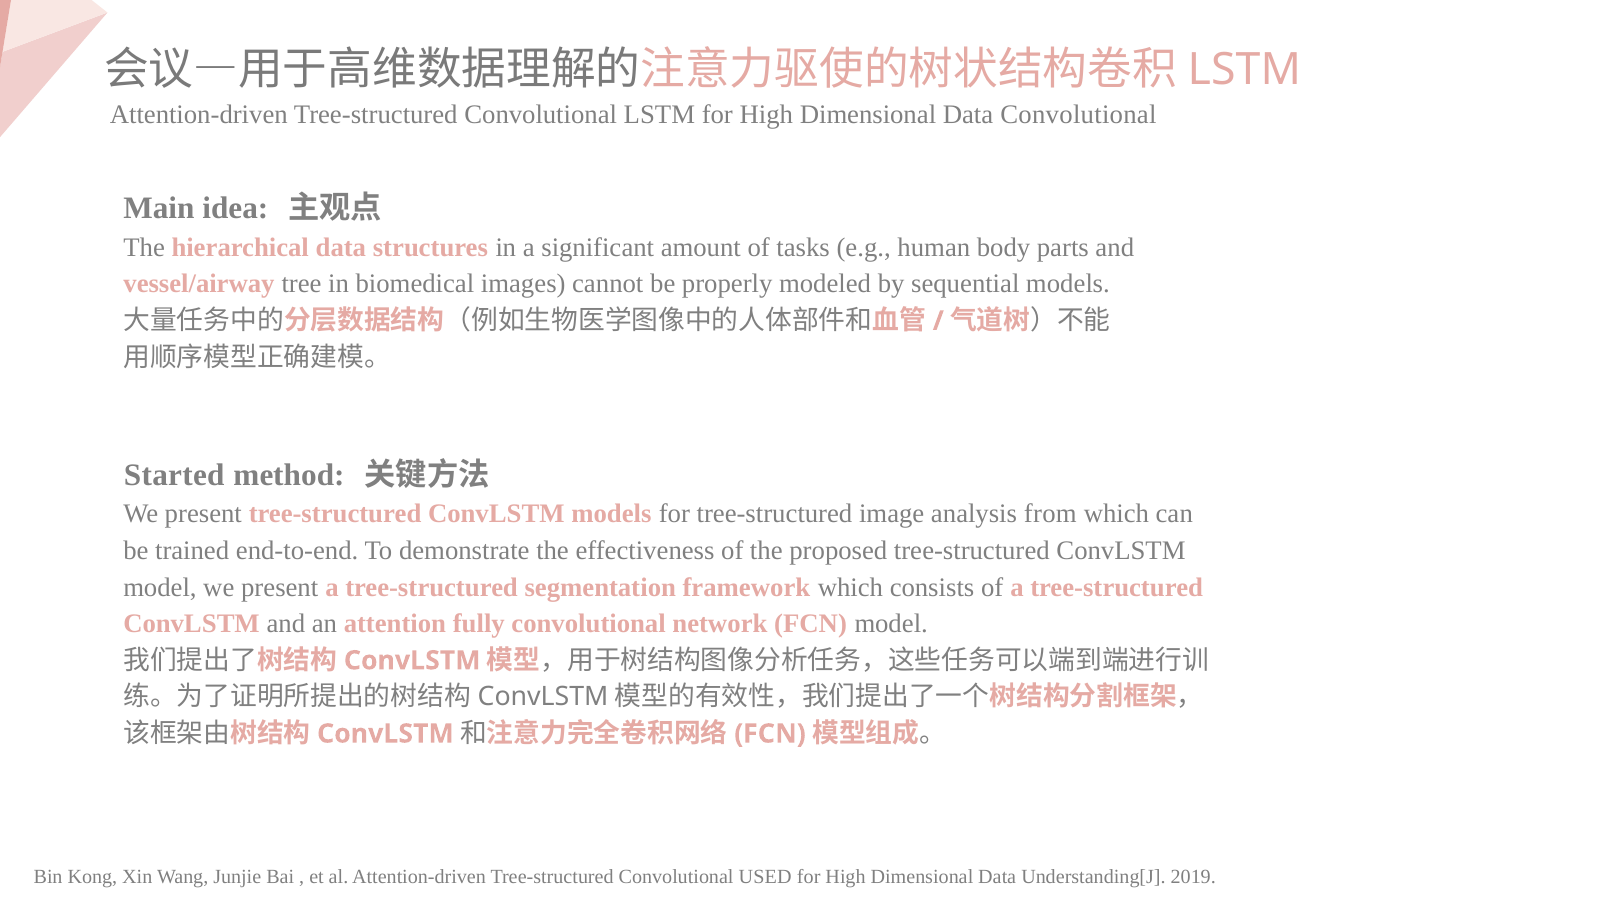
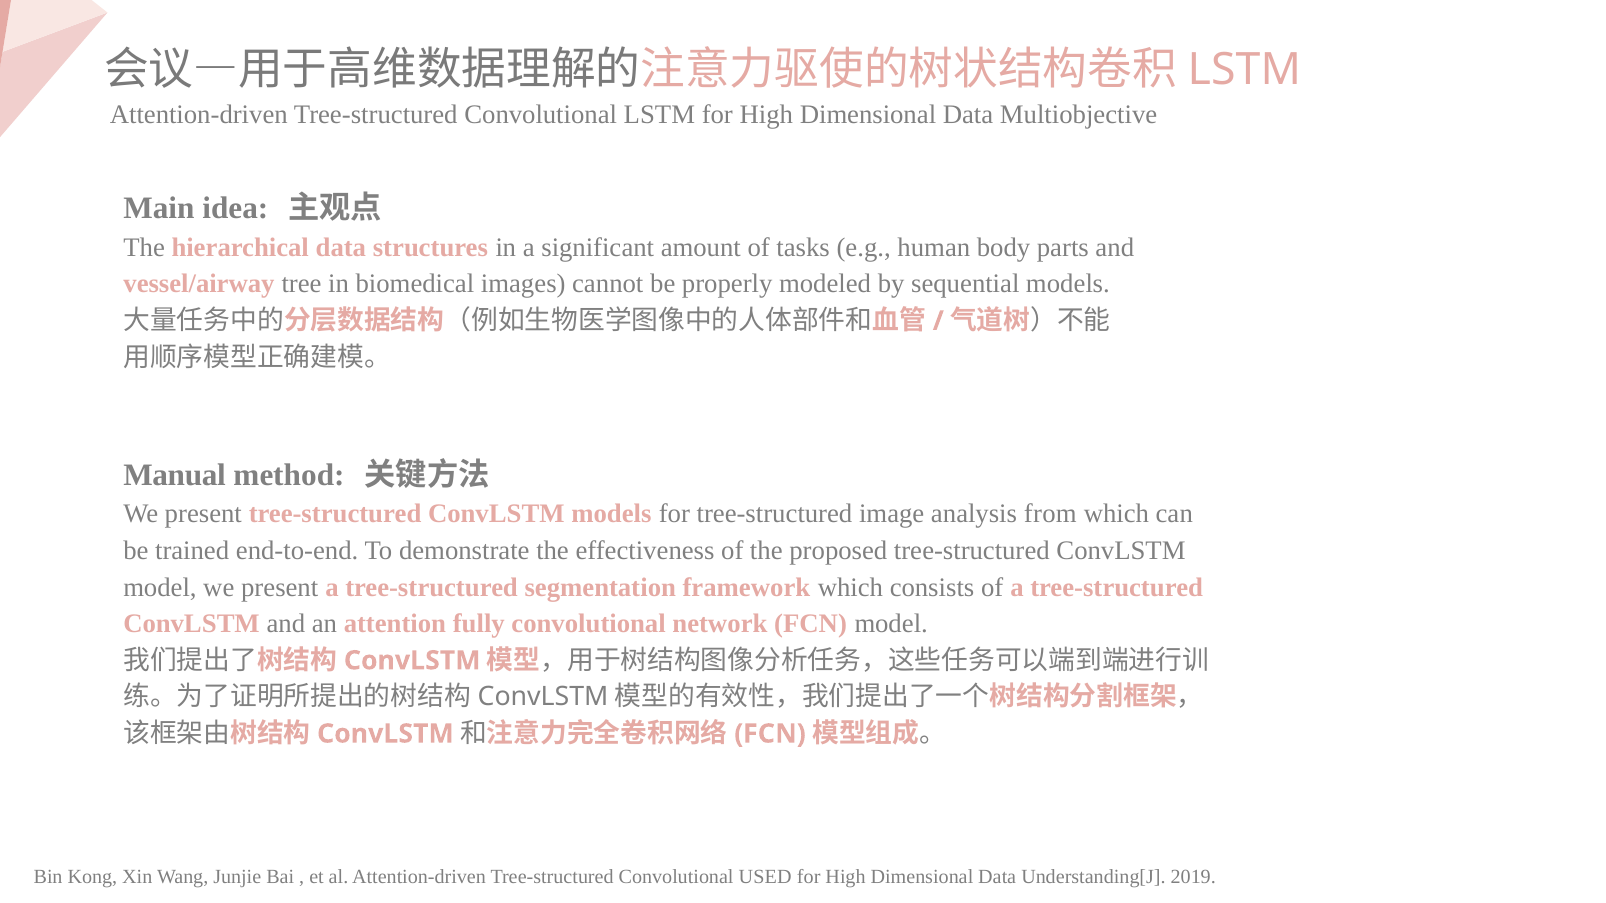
Data Convolutional: Convolutional -> Multiobjective
Started: Started -> Manual
